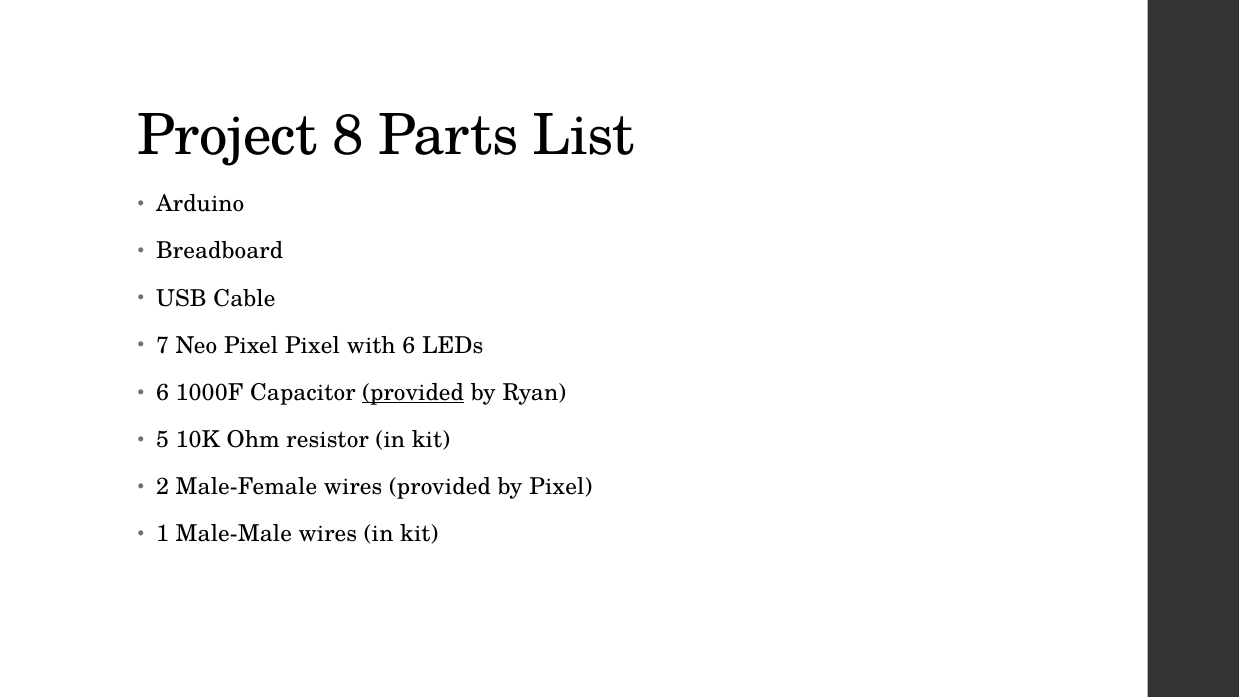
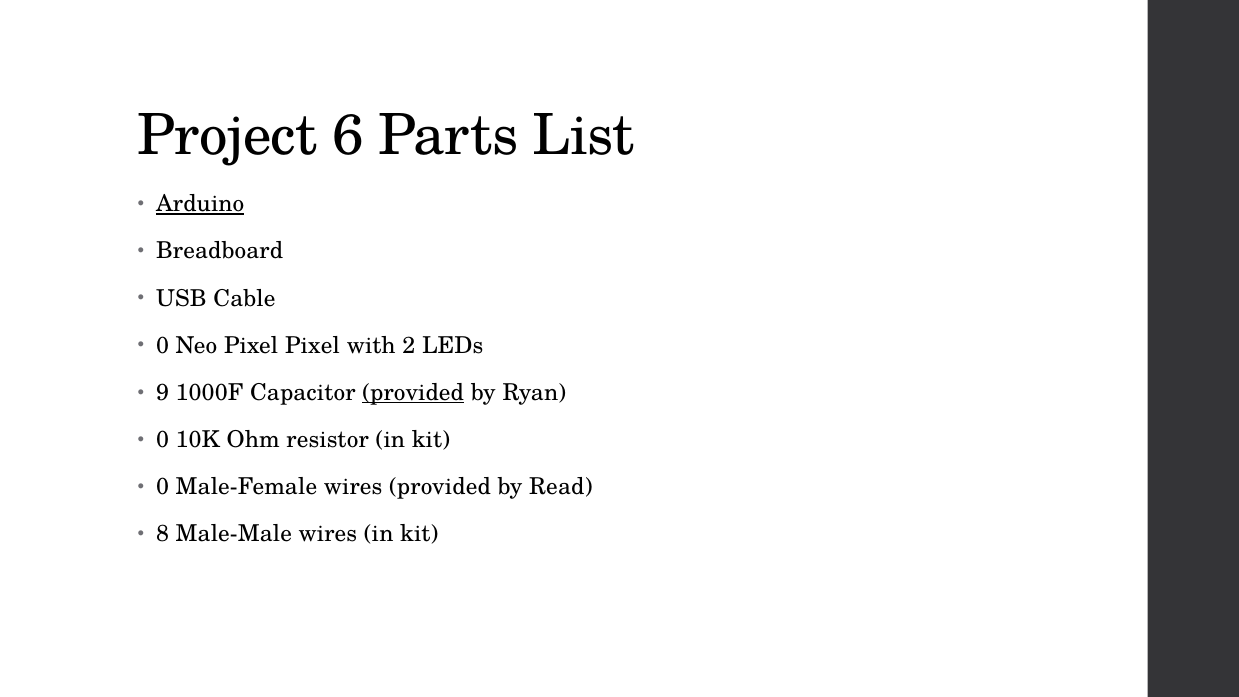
8: 8 -> 6
Arduino underline: none -> present
7 at (163, 345): 7 -> 0
with 6: 6 -> 2
6 at (163, 393): 6 -> 9
5 at (163, 440): 5 -> 0
2 at (163, 487): 2 -> 0
by Pixel: Pixel -> Read
1: 1 -> 8
